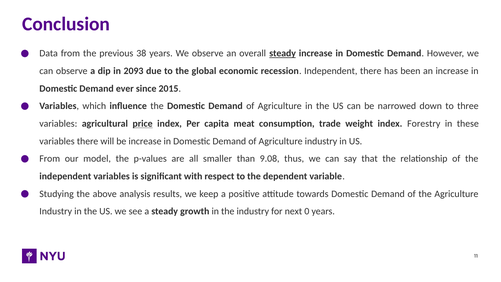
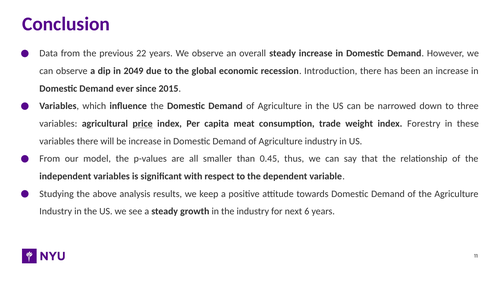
38: 38 -> 22
steady at (283, 53) underline: present -> none
2093: 2093 -> 2049
recession Independent: Independent -> Introduction
9.08: 9.08 -> 0.45
0: 0 -> 6
